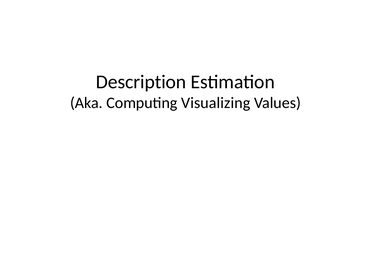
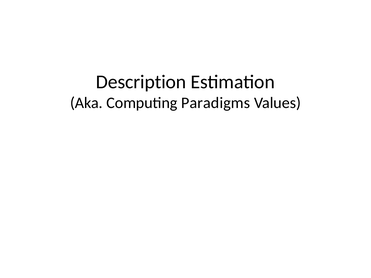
Visualizing: Visualizing -> Paradigms
